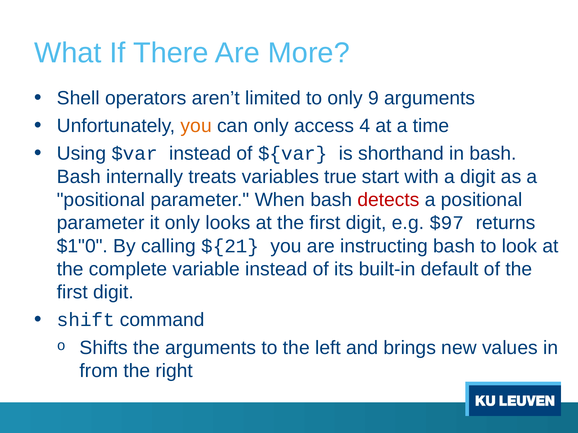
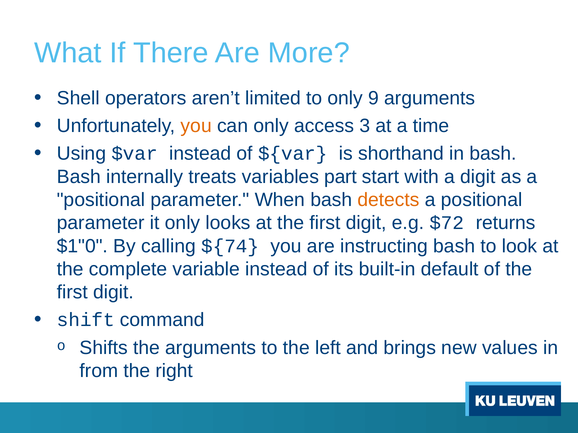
4: 4 -> 3
true: true -> part
detects colour: red -> orange
$97: $97 -> $72
${21: ${21 -> ${74
